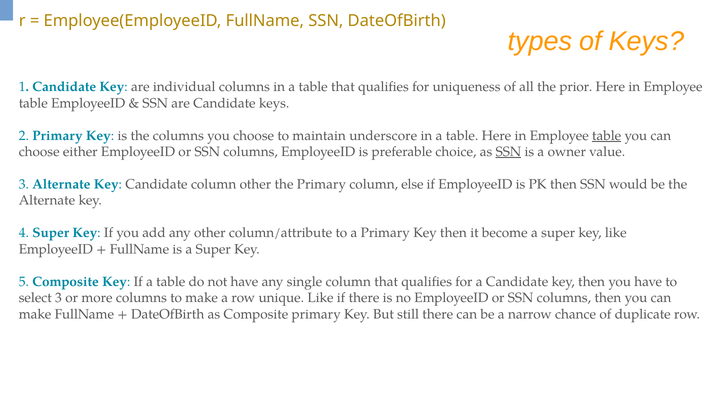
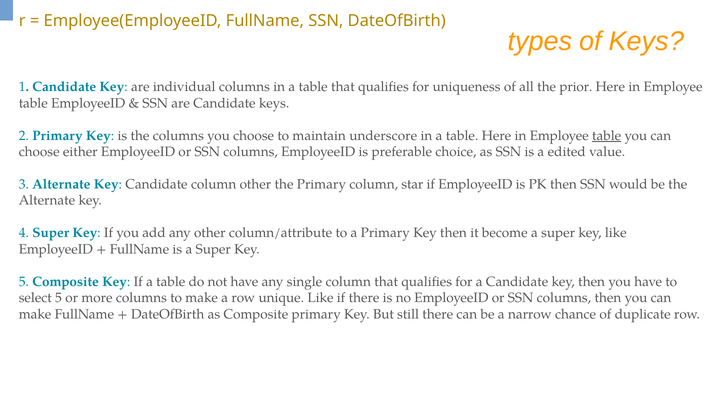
SSN at (508, 152) underline: present -> none
owner: owner -> edited
else: else -> star
select 3: 3 -> 5
